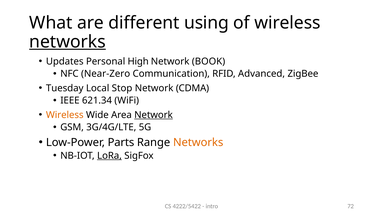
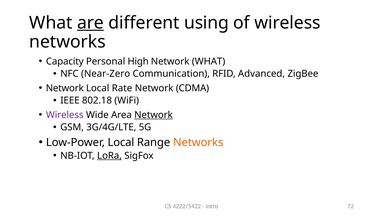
are underline: none -> present
networks at (67, 42) underline: present -> none
Updates: Updates -> Capacity
Network BOOK: BOOK -> WHAT
Tuesday at (65, 88): Tuesday -> Network
Stop: Stop -> Rate
621.34: 621.34 -> 802.18
Wireless at (65, 115) colour: orange -> purple
Low-Power Parts: Parts -> Local
